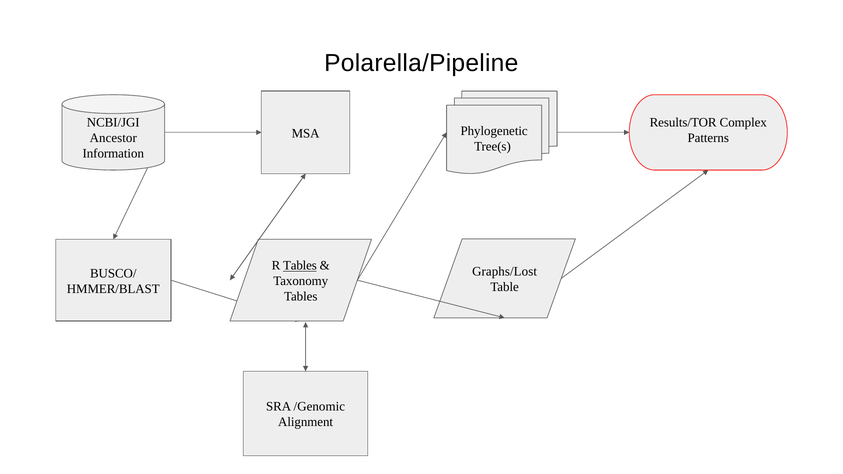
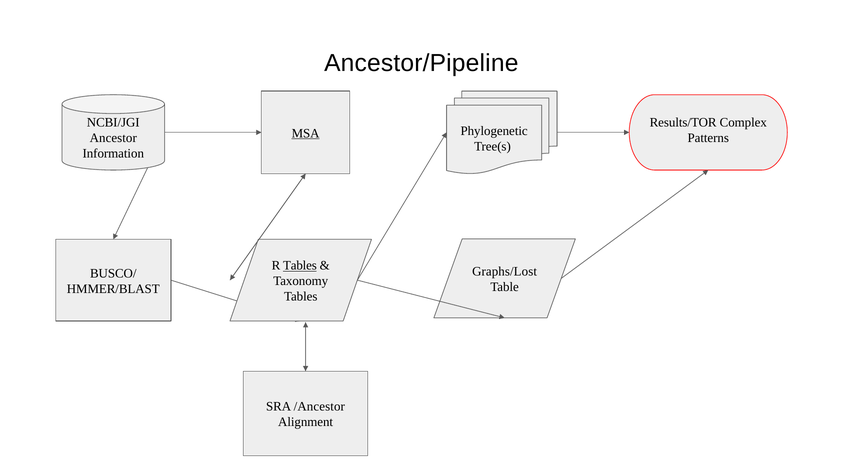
Polarella/Pipeline: Polarella/Pipeline -> Ancestor/Pipeline
MSA underline: none -> present
/Genomic: /Genomic -> /Ancestor
